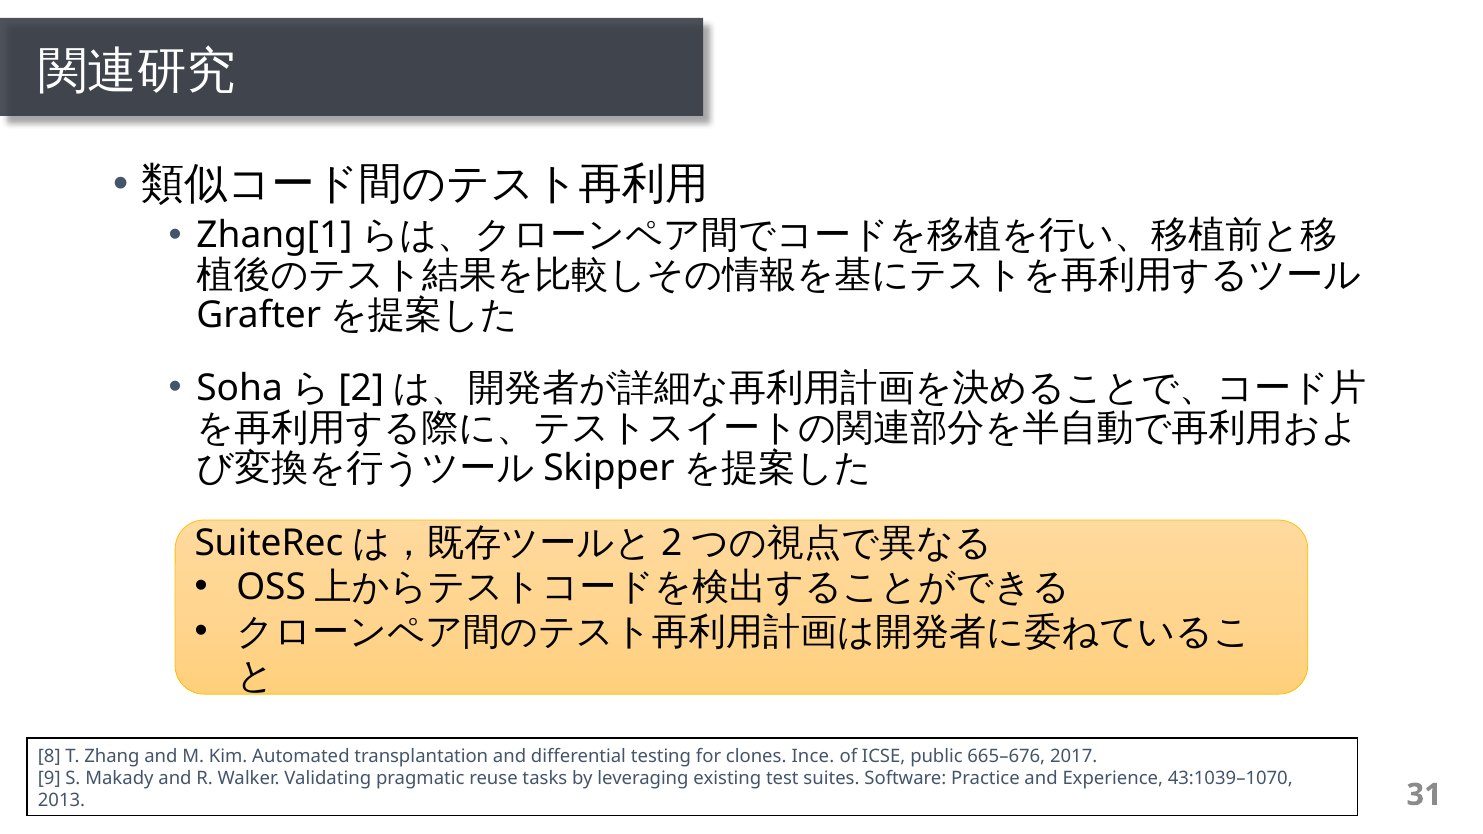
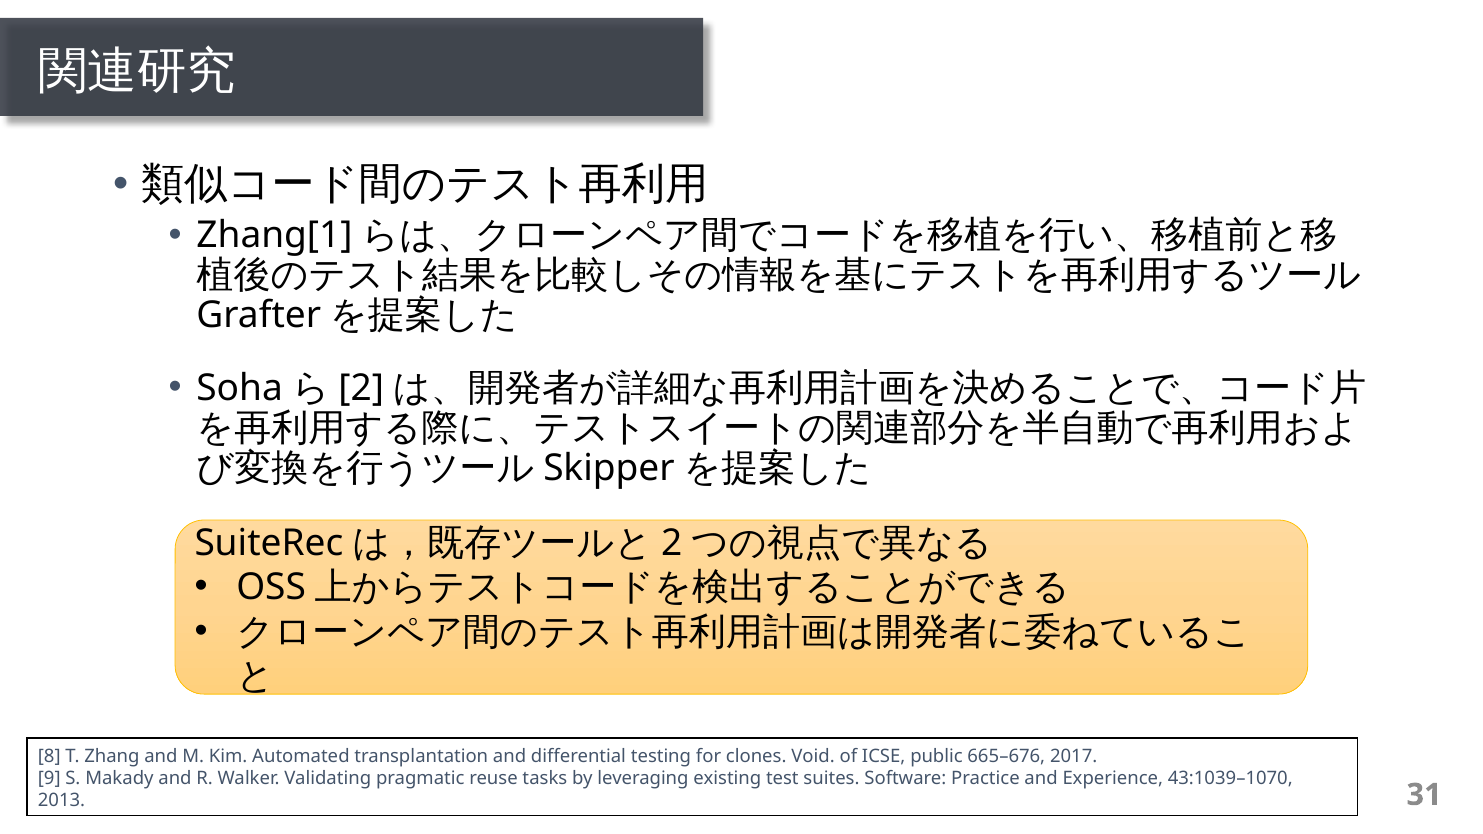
Ince: Ince -> Void
